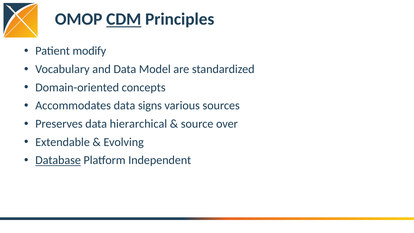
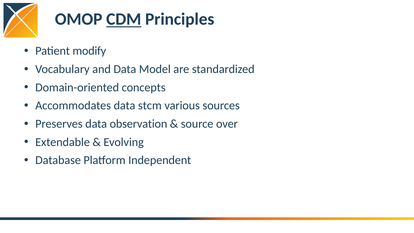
signs: signs -> stcm
hierarchical: hierarchical -> observation
Database underline: present -> none
